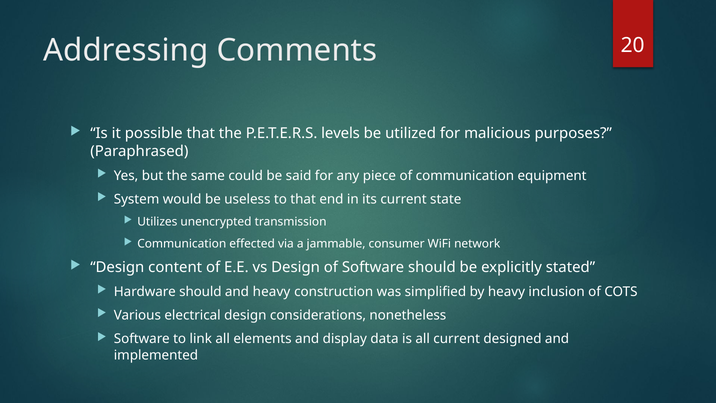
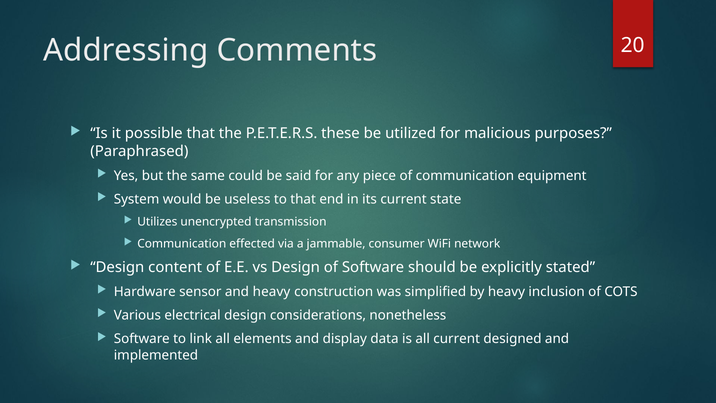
levels: levels -> these
Hardware should: should -> sensor
